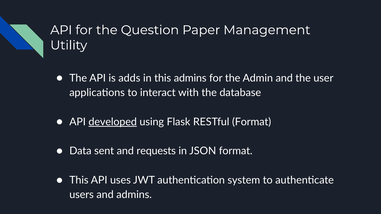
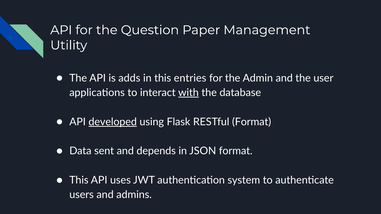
this admins: admins -> entries
with underline: none -> present
requests: requests -> depends
